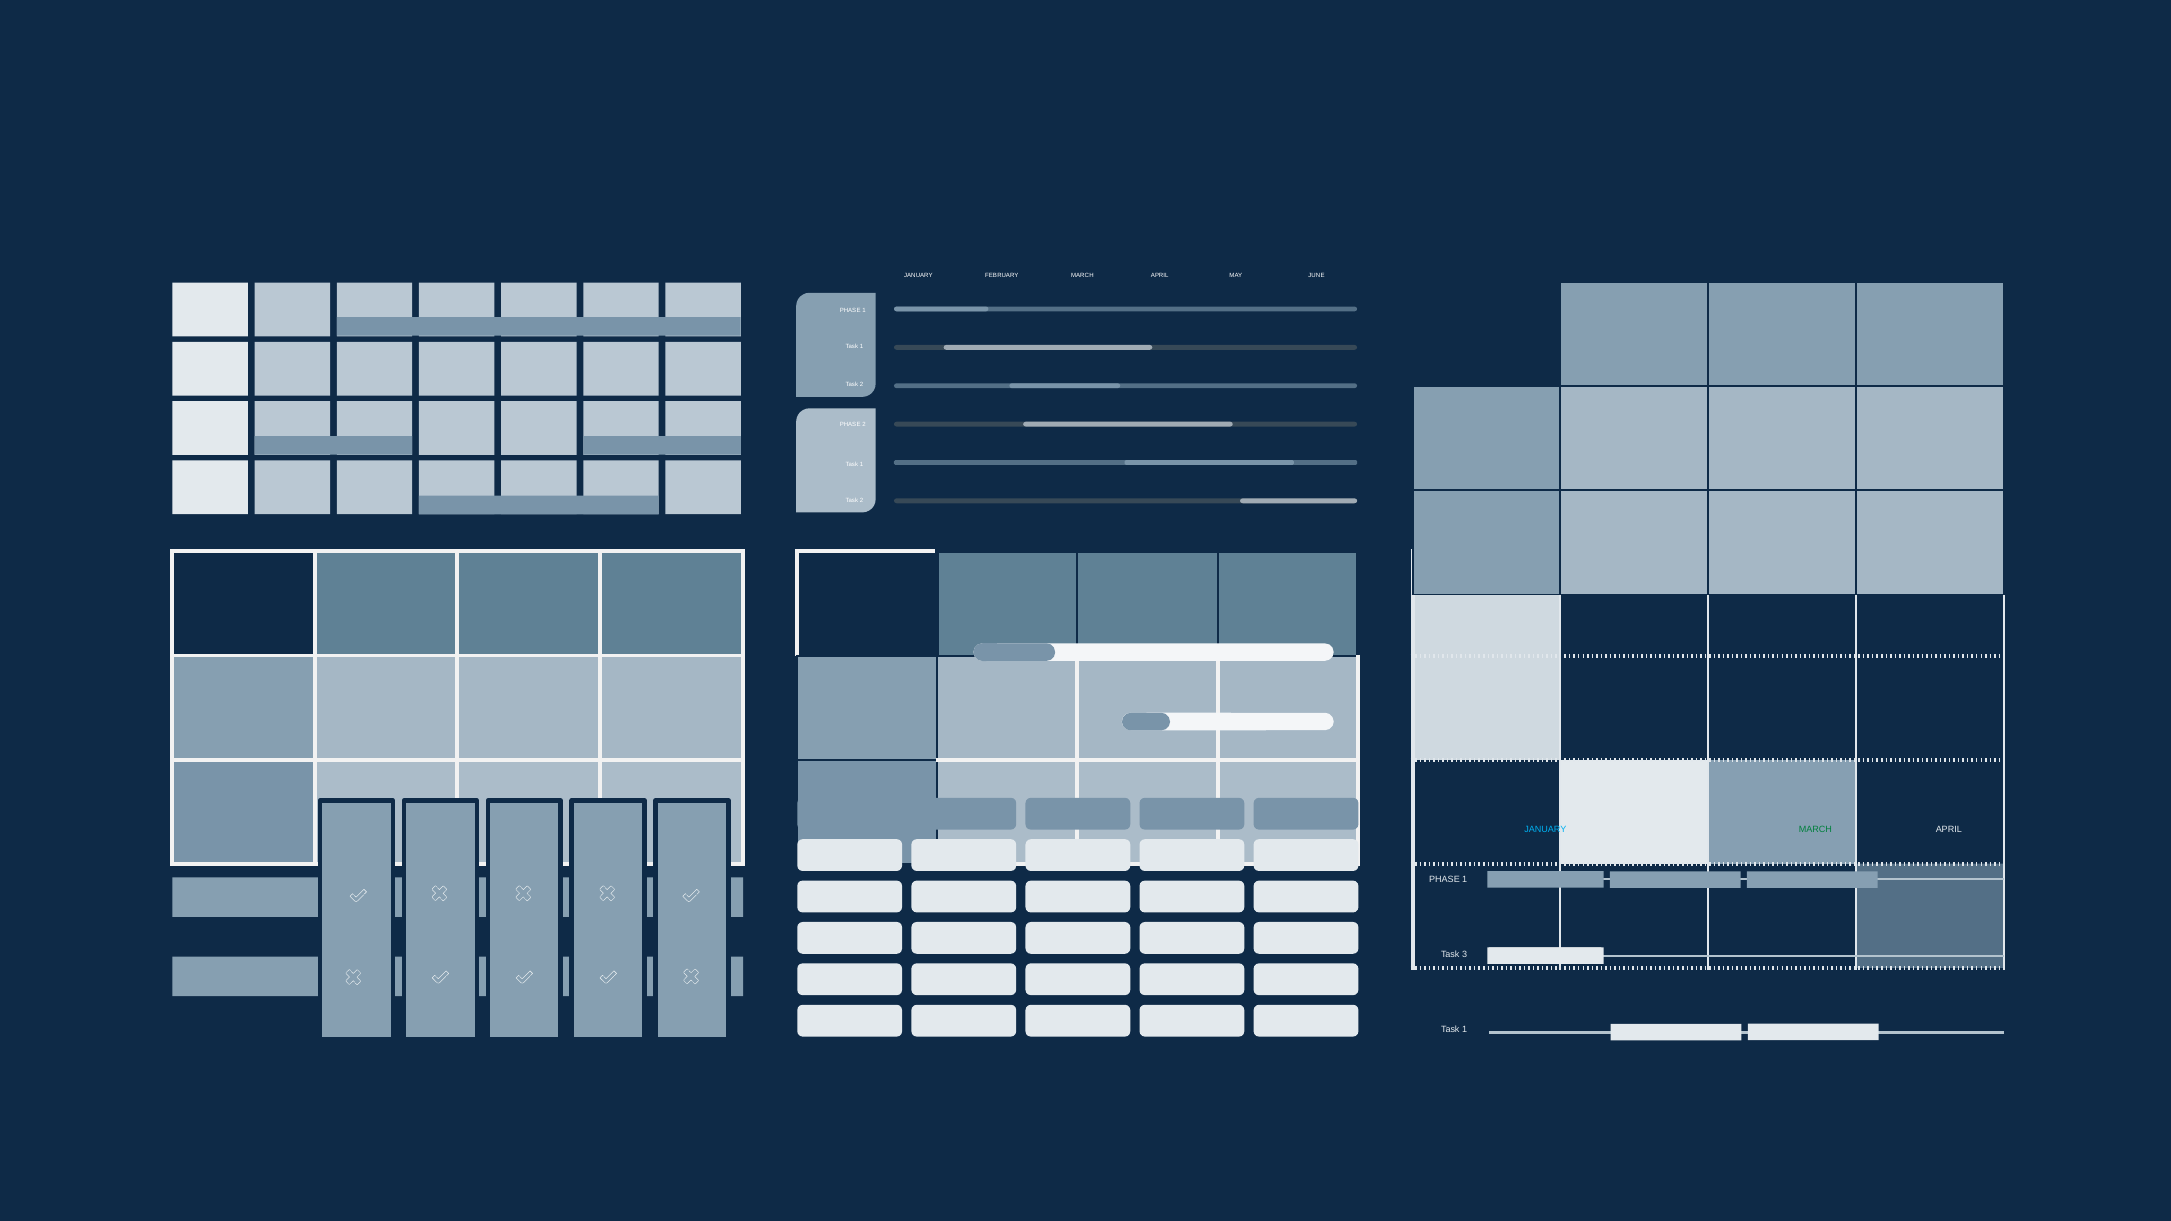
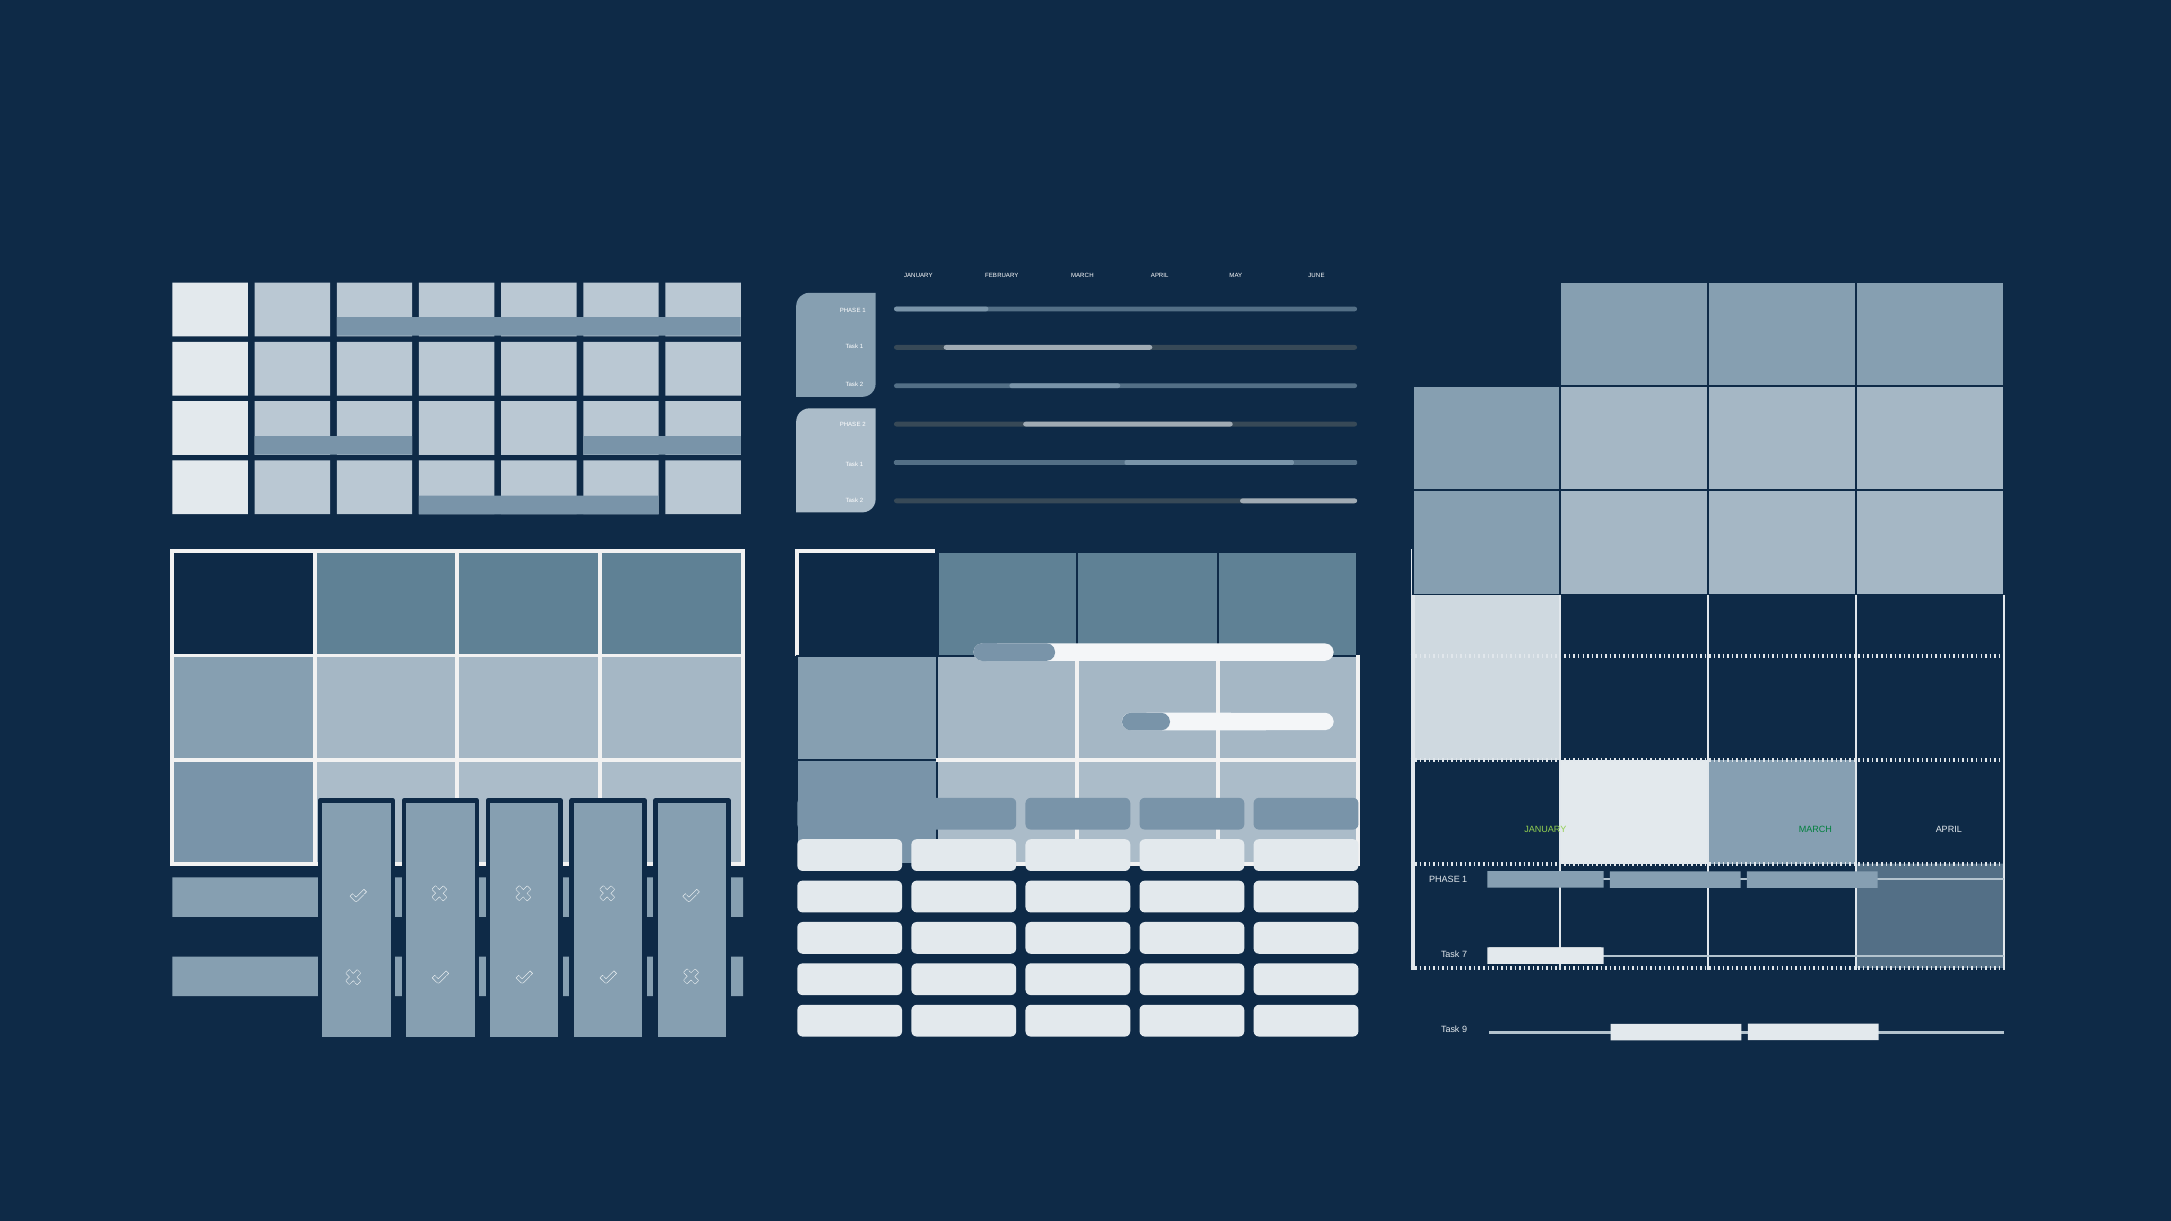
JANUARY at (1545, 830) colour: light blue -> light green
3: 3 -> 7
1 at (1465, 1030): 1 -> 9
